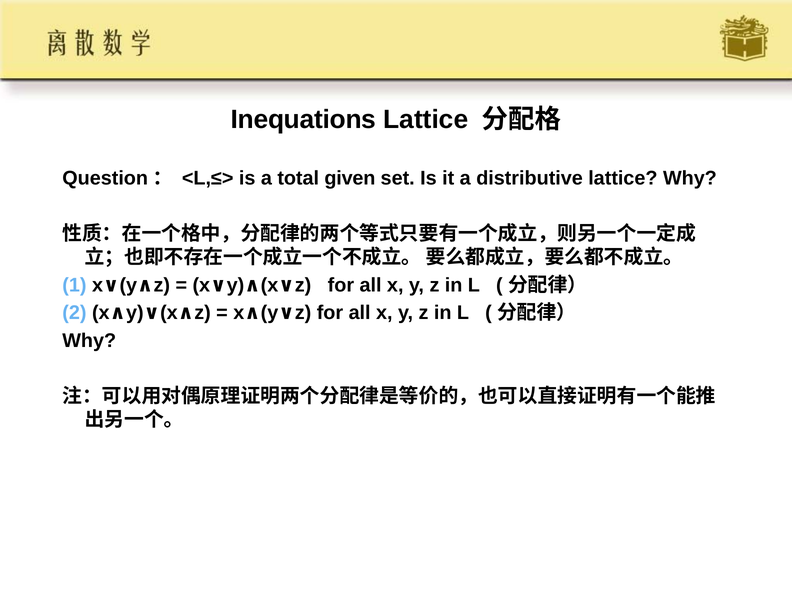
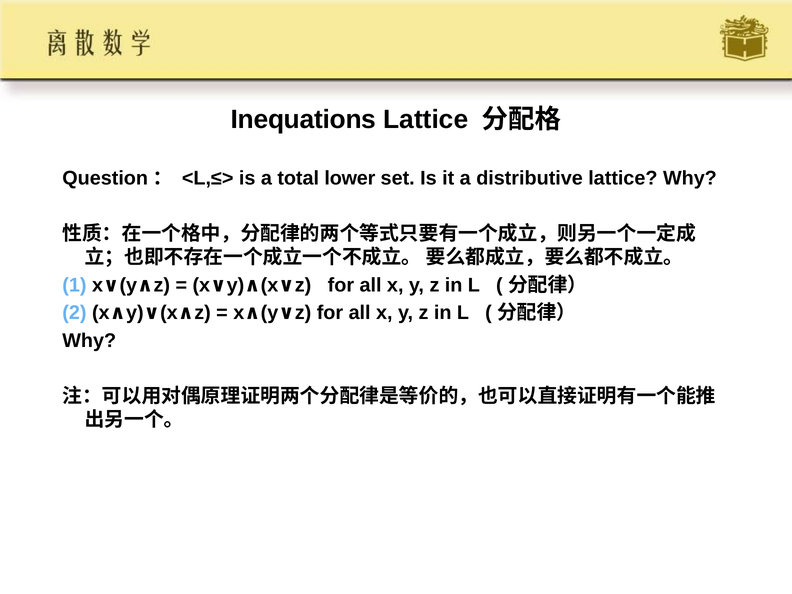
given: given -> lower
